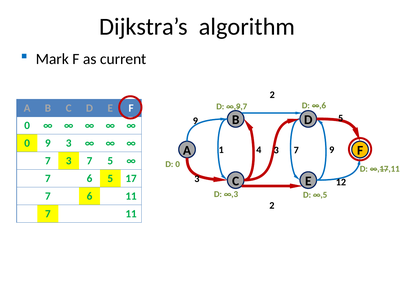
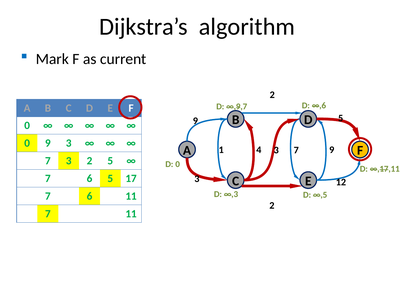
3 7: 7 -> 2
